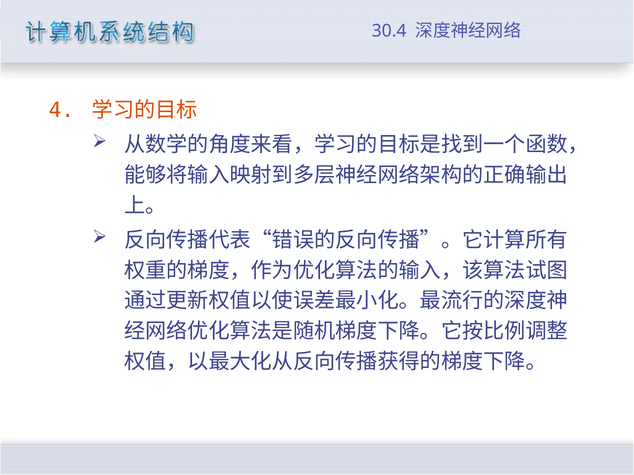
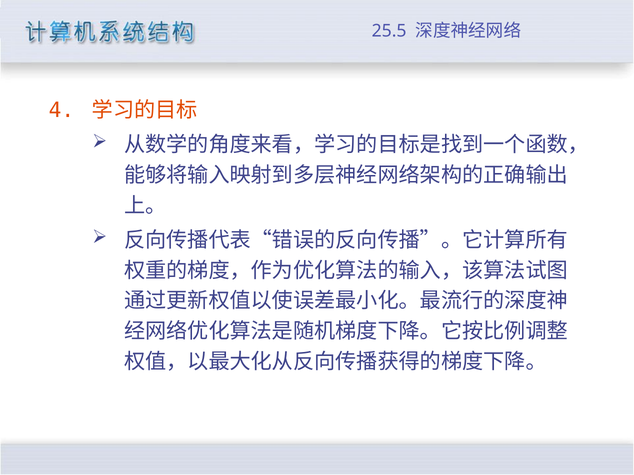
30.4: 30.4 -> 25.5
